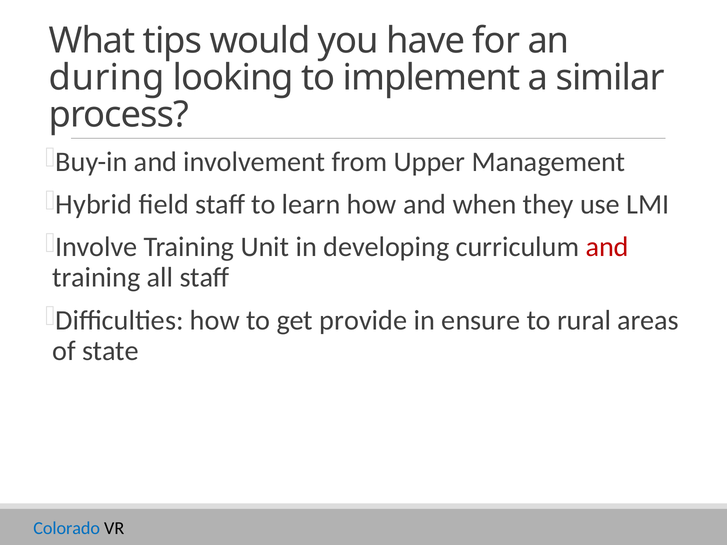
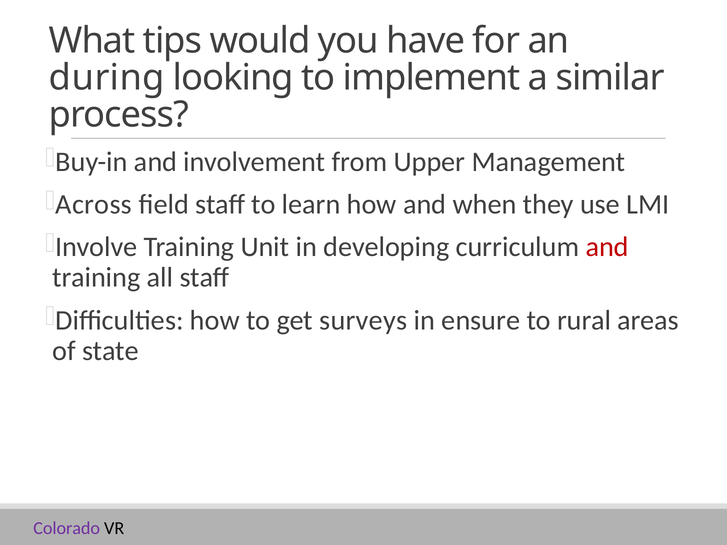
Hybrid: Hybrid -> Across
provide: provide -> surveys
Colorado colour: blue -> purple
